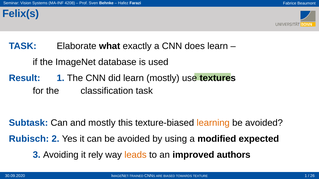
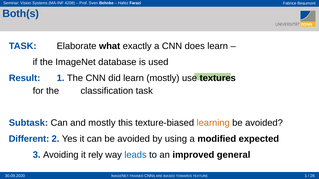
Felix(s: Felix(s -> Both(s
Rubisch: Rubisch -> Different
leads colour: orange -> blue
authors: authors -> general
